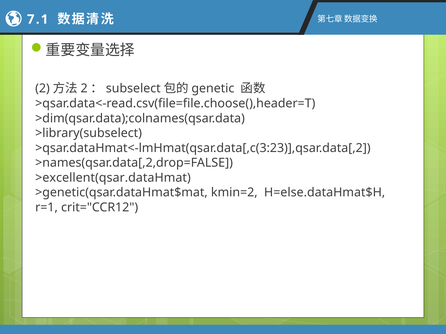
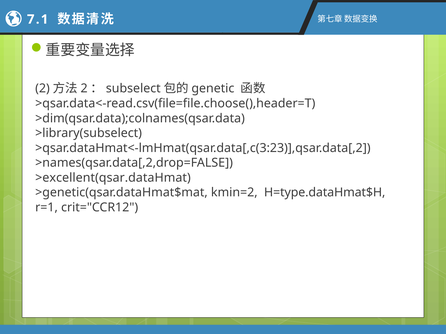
H=else.dataHmat$H: H=else.dataHmat$H -> H=type.dataHmat$H
